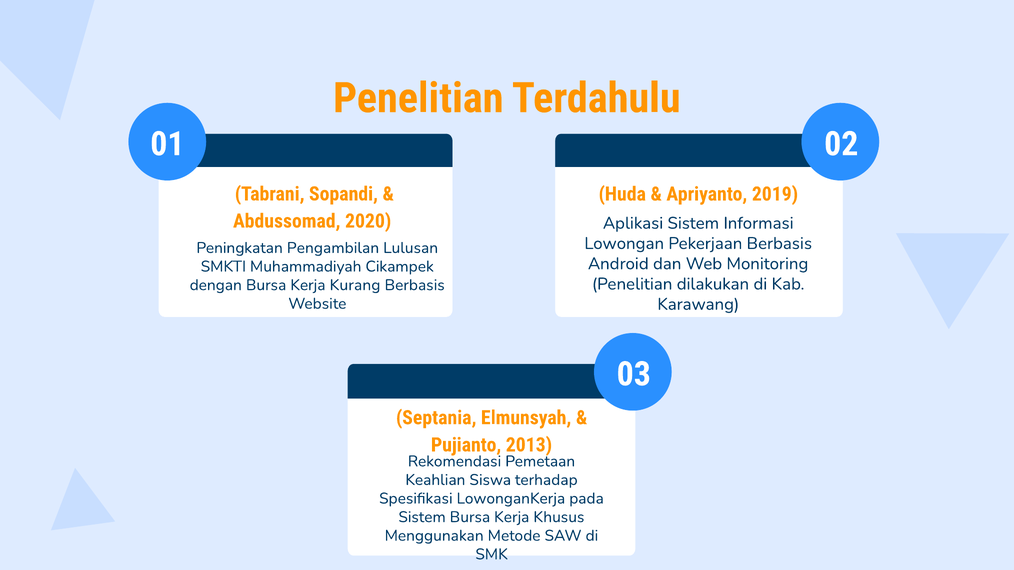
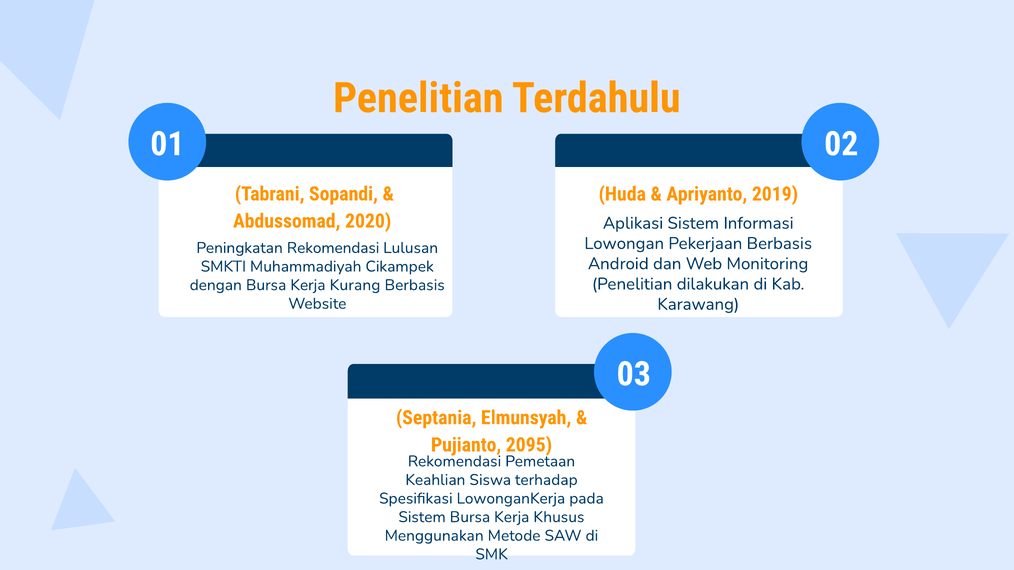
Peningkatan Pengambilan: Pengambilan -> Rekomendasi
2013: 2013 -> 2095
